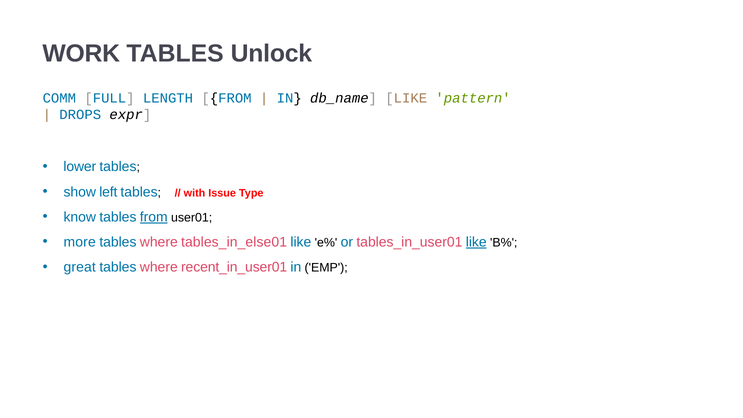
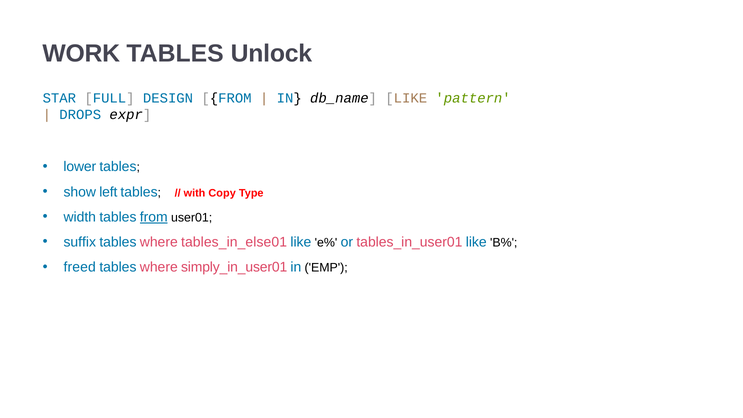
COMM: COMM -> STAR
LENGTH: LENGTH -> DESIGN
Issue: Issue -> Copy
know: know -> width
more: more -> suffix
like at (476, 242) underline: present -> none
great: great -> freed
recent_in_user01: recent_in_user01 -> simply_in_user01
